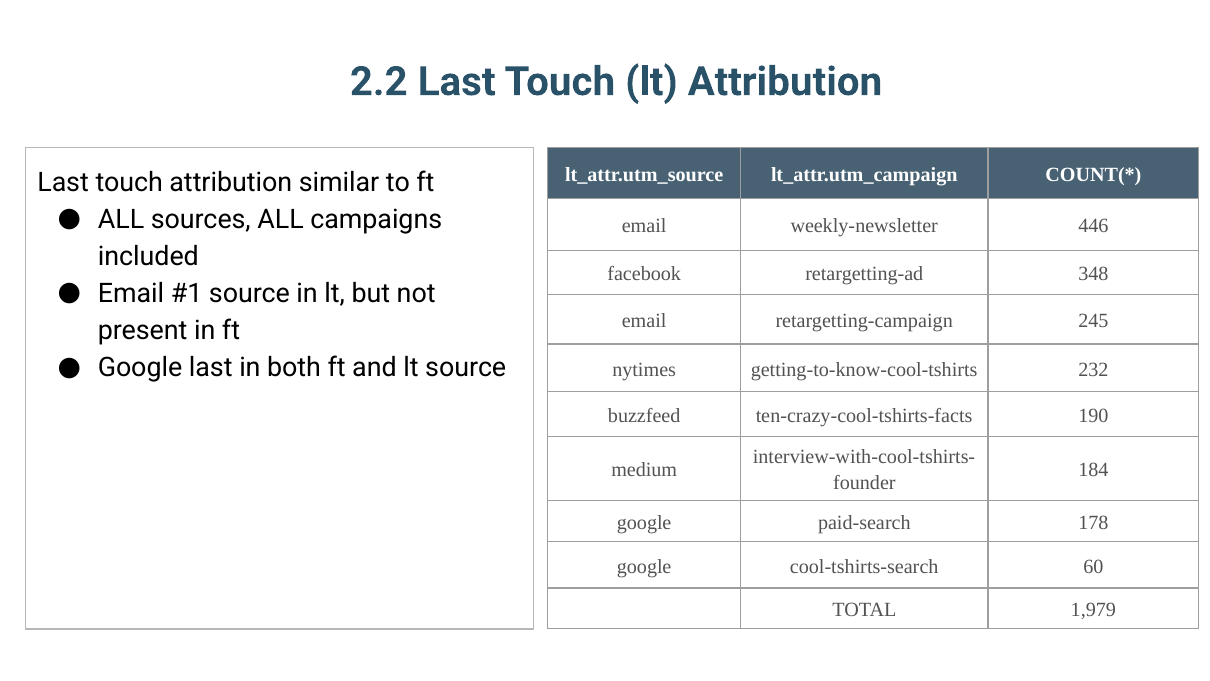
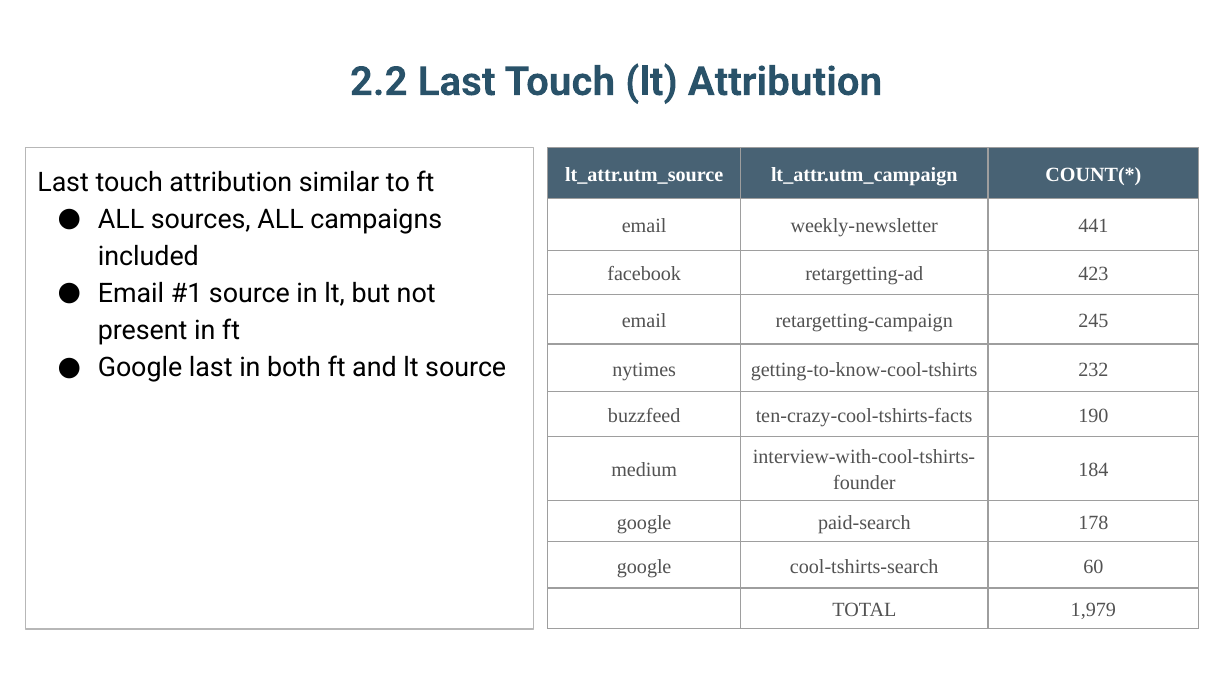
446: 446 -> 441
348: 348 -> 423
